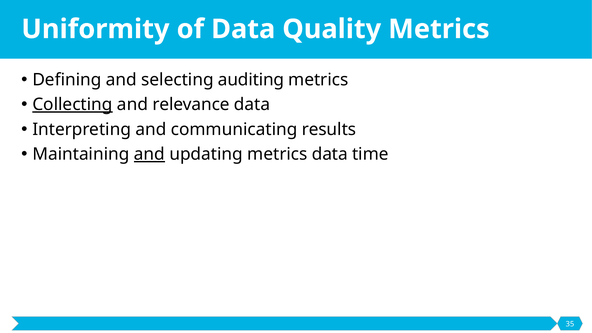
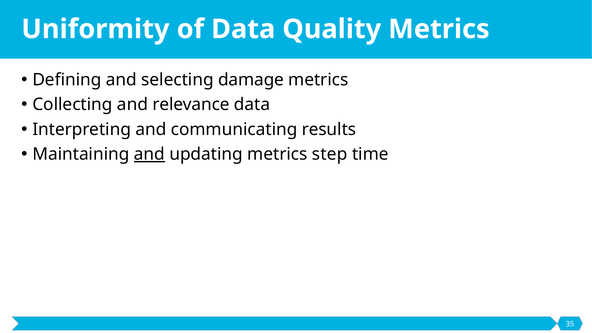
auditing: auditing -> damage
Collecting underline: present -> none
metrics data: data -> step
